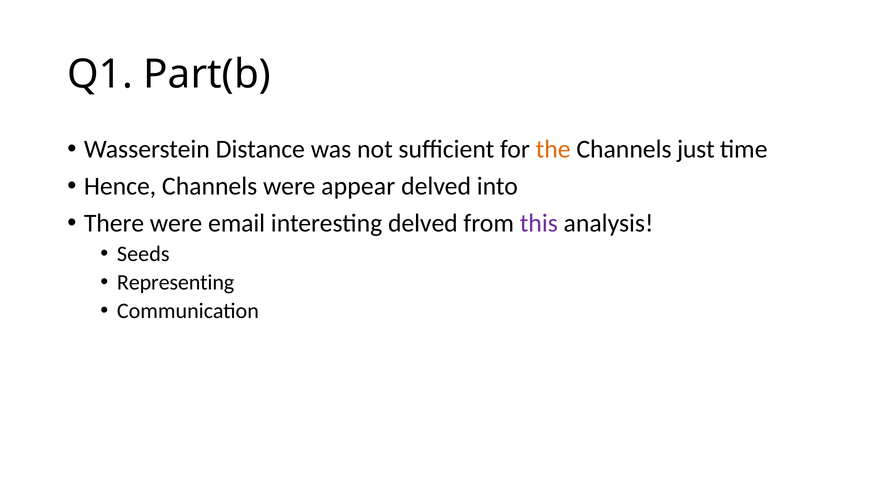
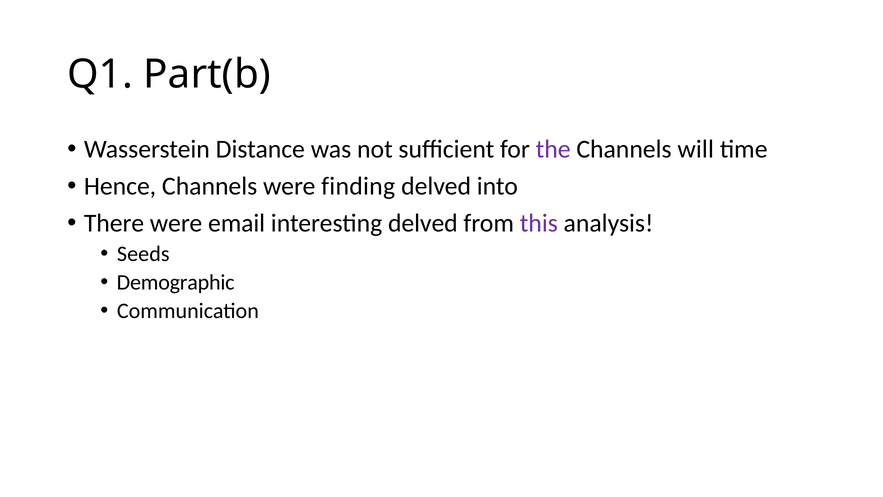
the colour: orange -> purple
just: just -> will
appear: appear -> finding
Representing: Representing -> Demographic
